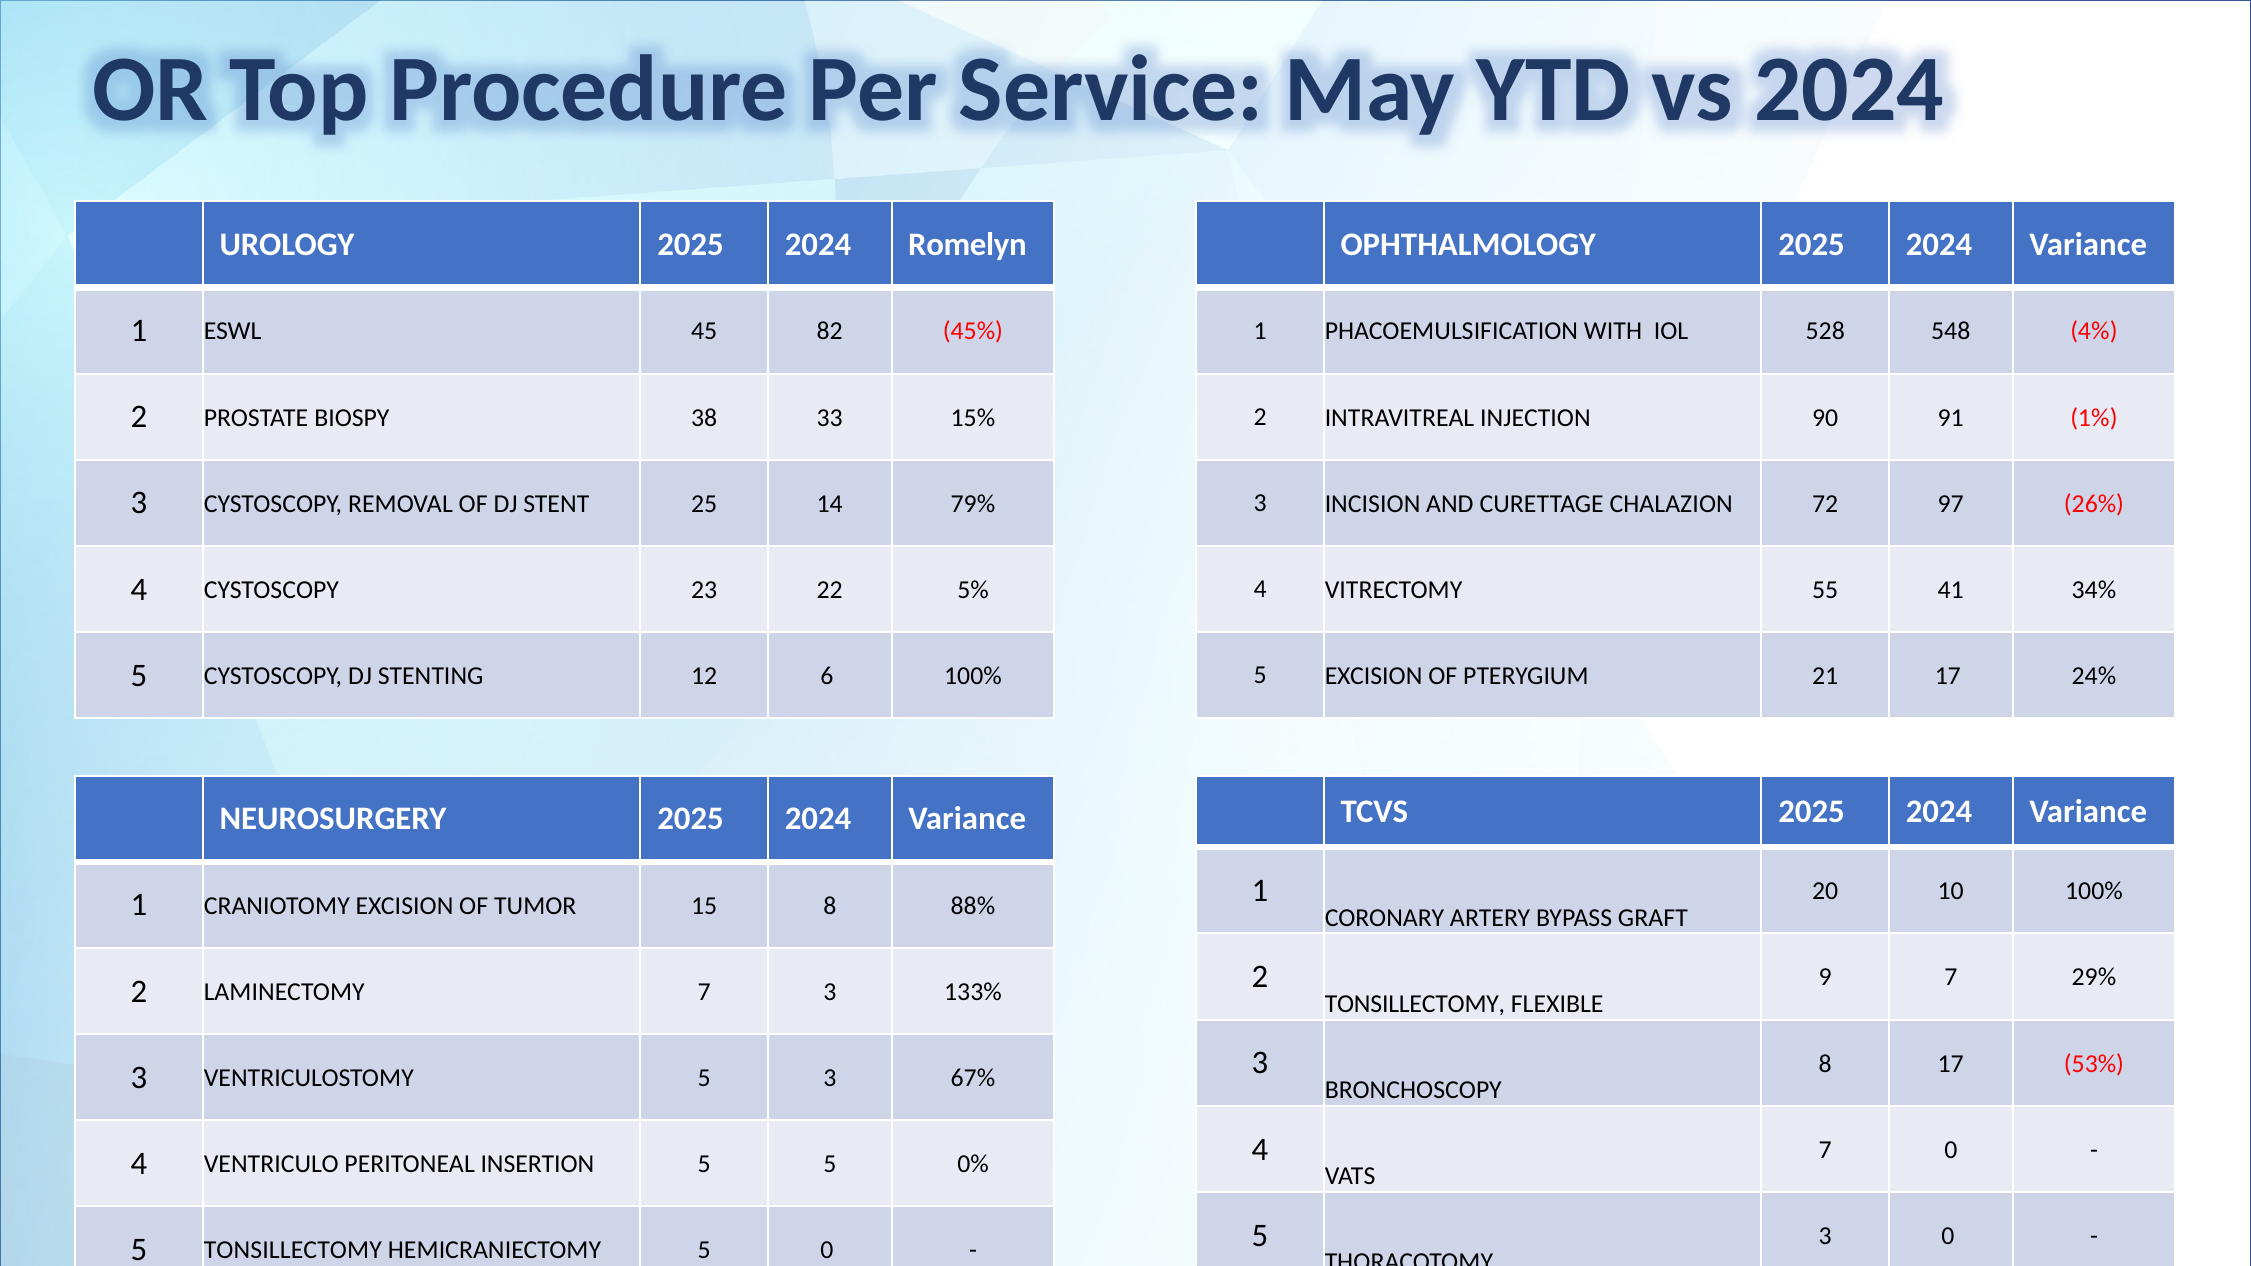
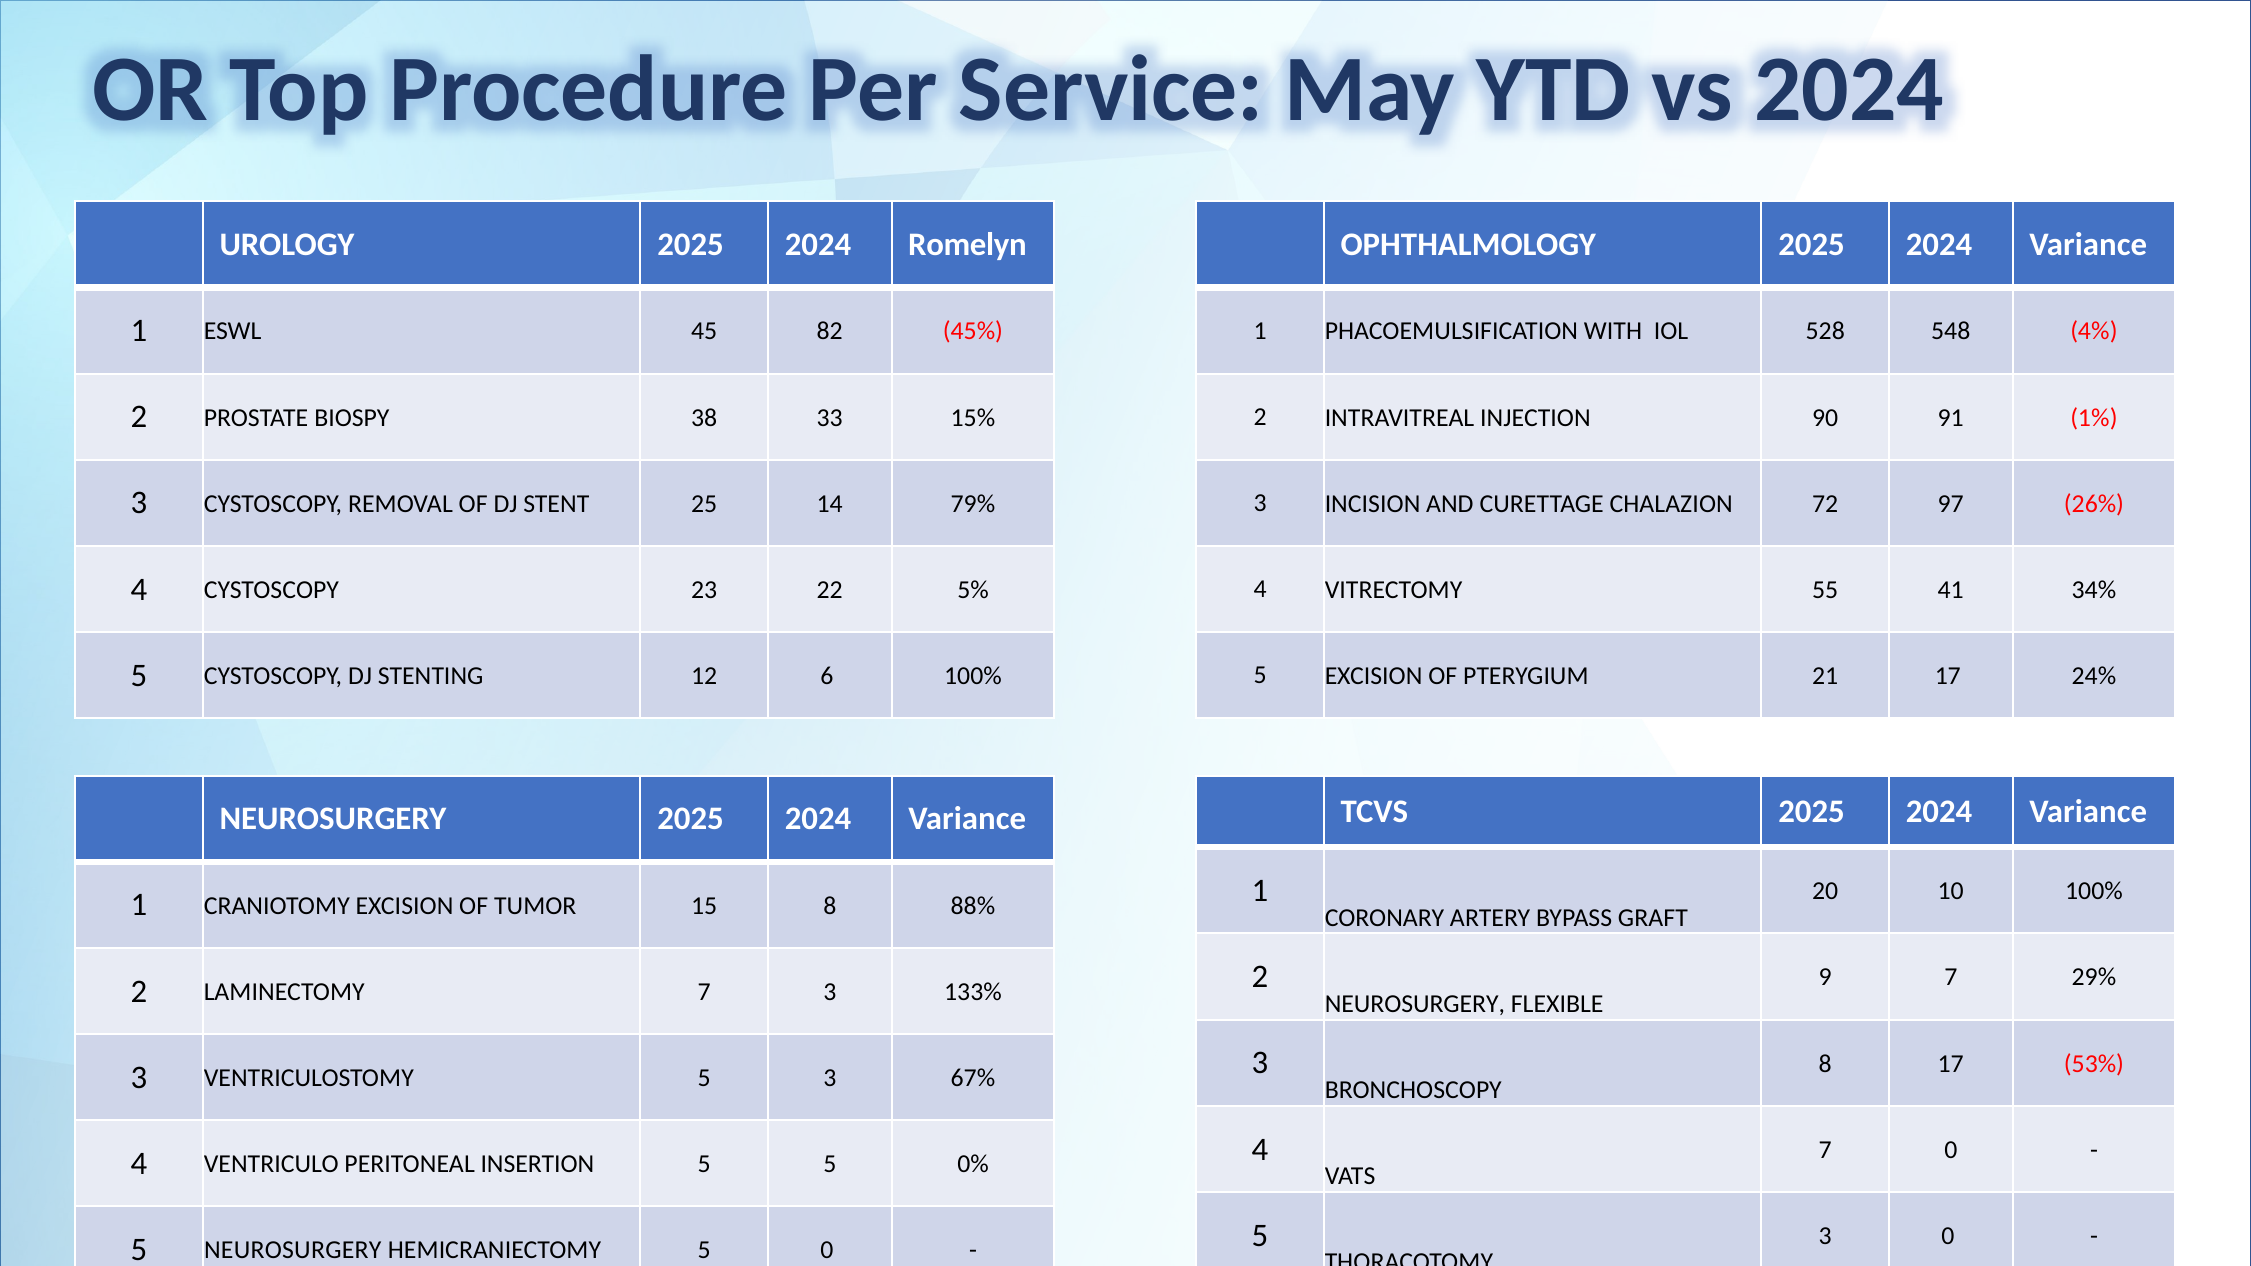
TONSILLECTOMY at (1415, 1004): TONSILLECTOMY -> NEUROSURGERY
TONSILLECTOMY at (293, 1250): TONSILLECTOMY -> NEUROSURGERY
